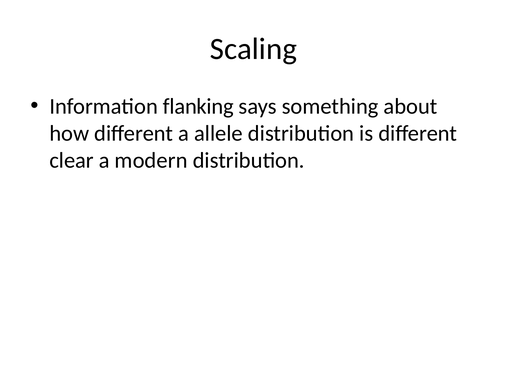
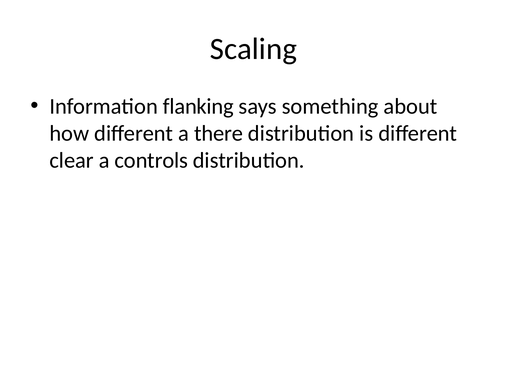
allele: allele -> there
modern: modern -> controls
